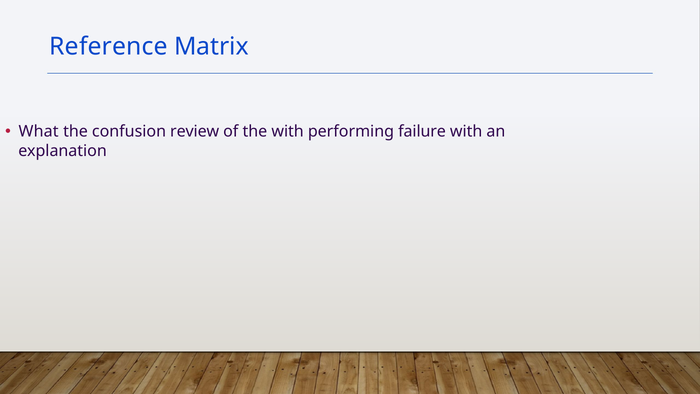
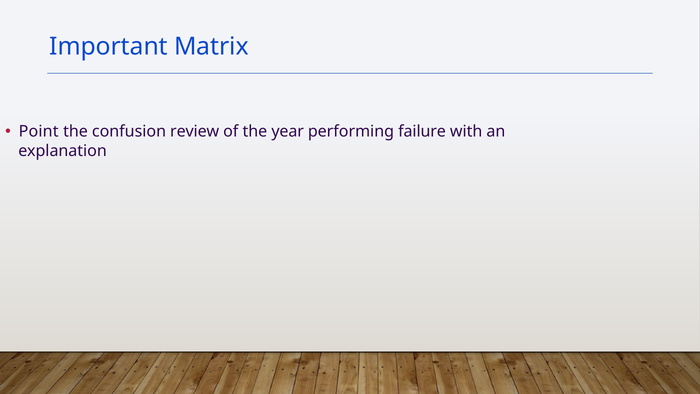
Reference: Reference -> Important
What: What -> Point
the with: with -> year
